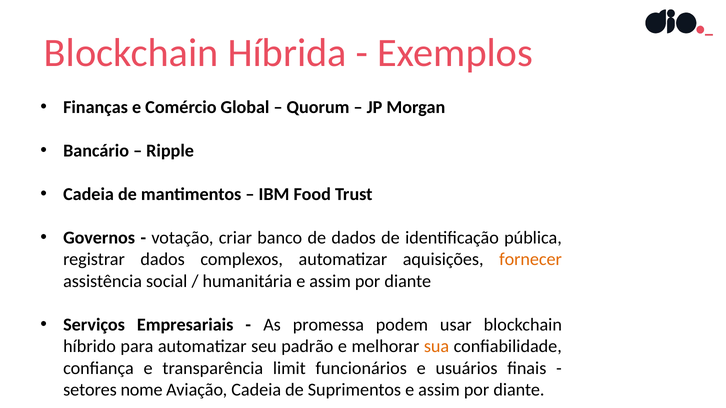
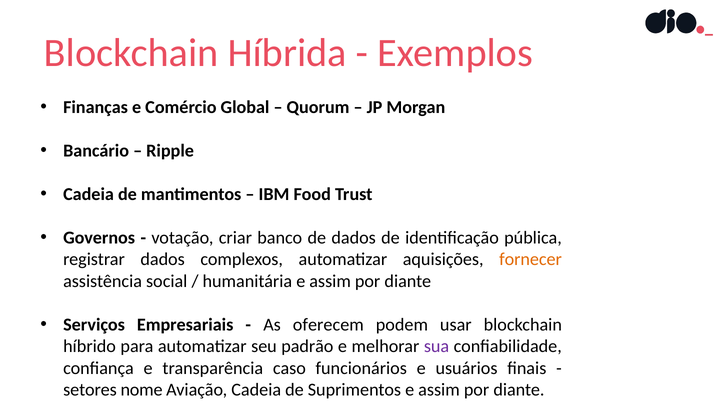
promessa: promessa -> oferecem
sua colour: orange -> purple
limit: limit -> caso
